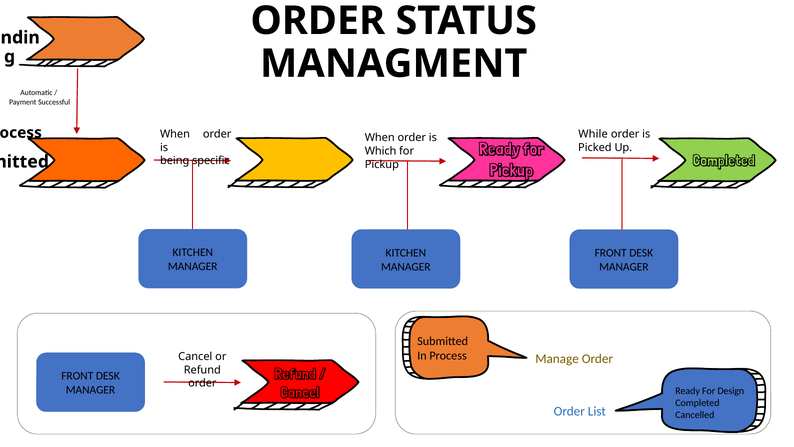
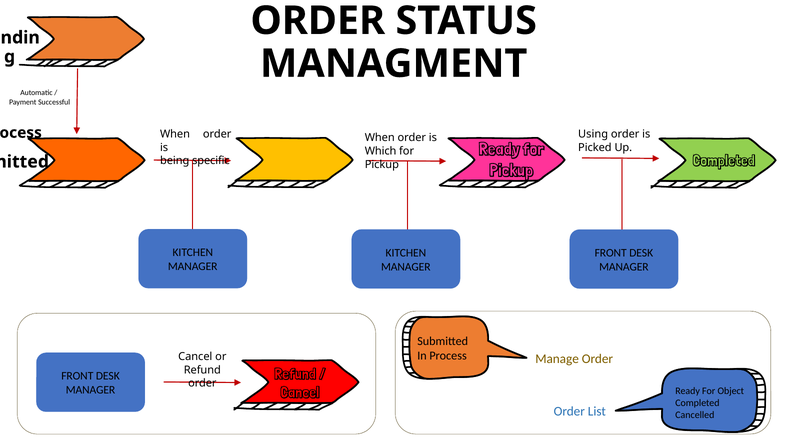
While: While -> Using
Design: Design -> Object
